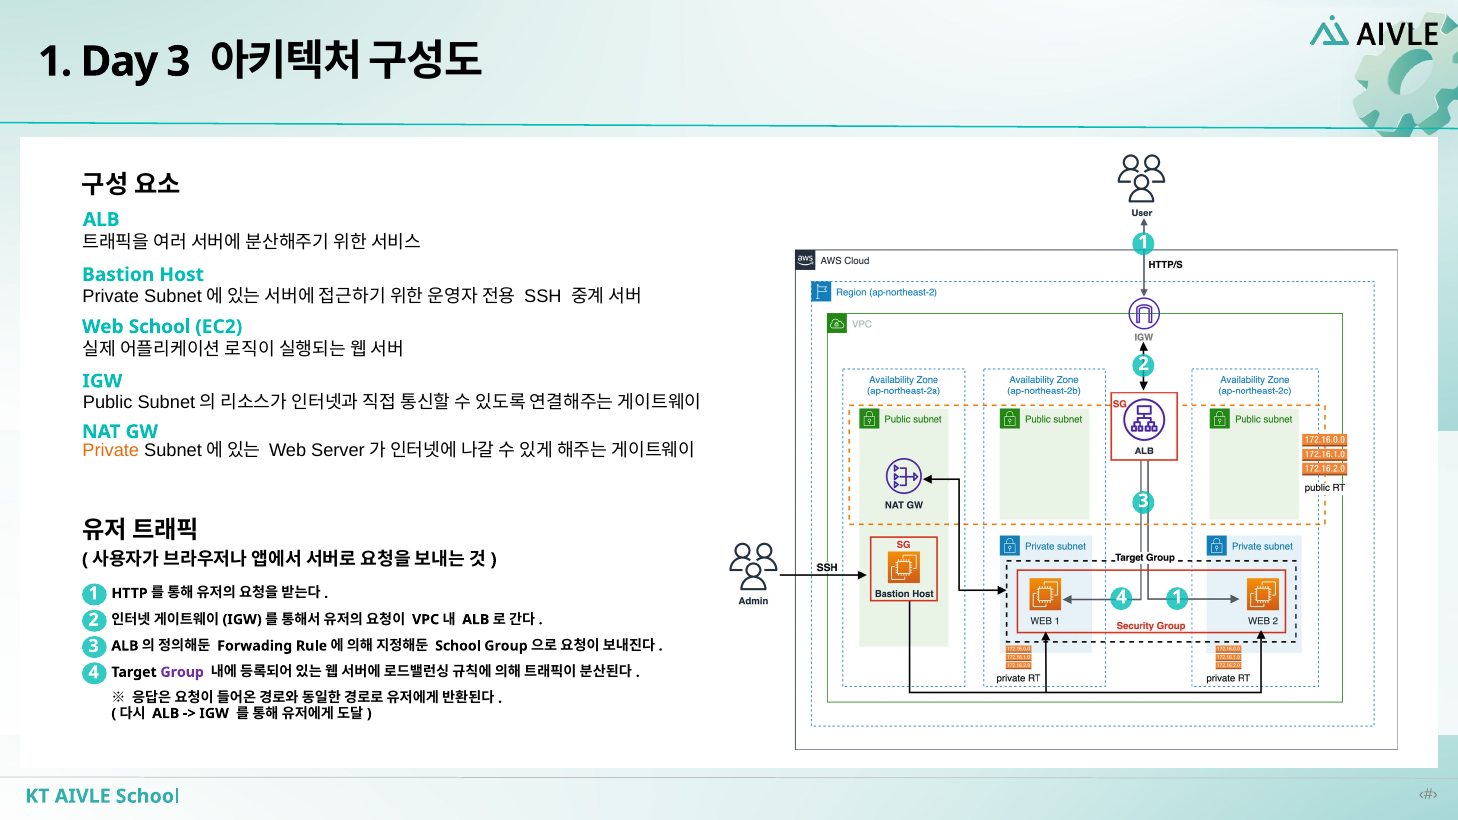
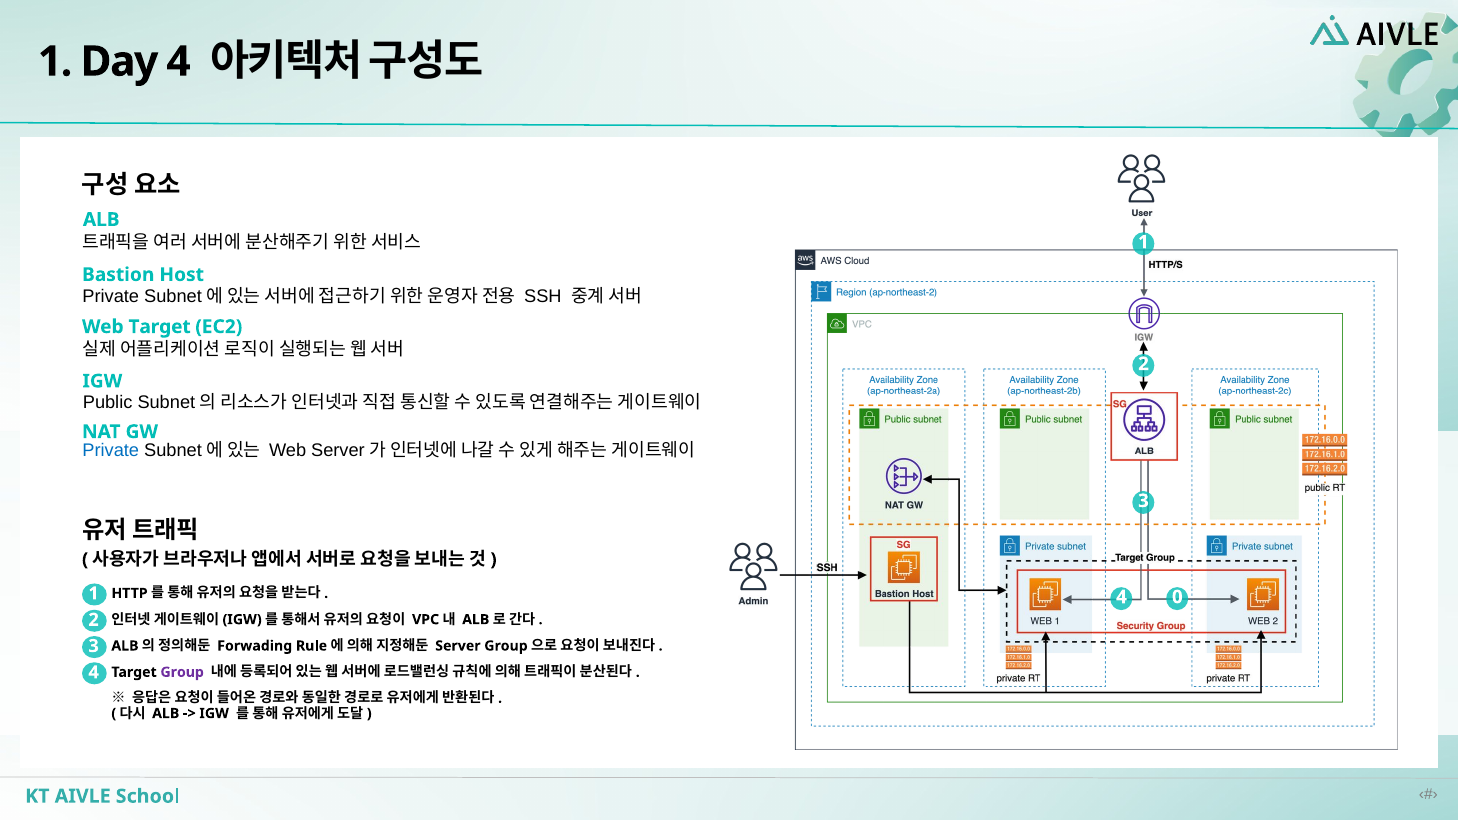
Day 3: 3 -> 4
Web School: School -> Target
Private at (111, 450) colour: orange -> blue
4 1: 1 -> 0
School at (458, 646): School -> Server
